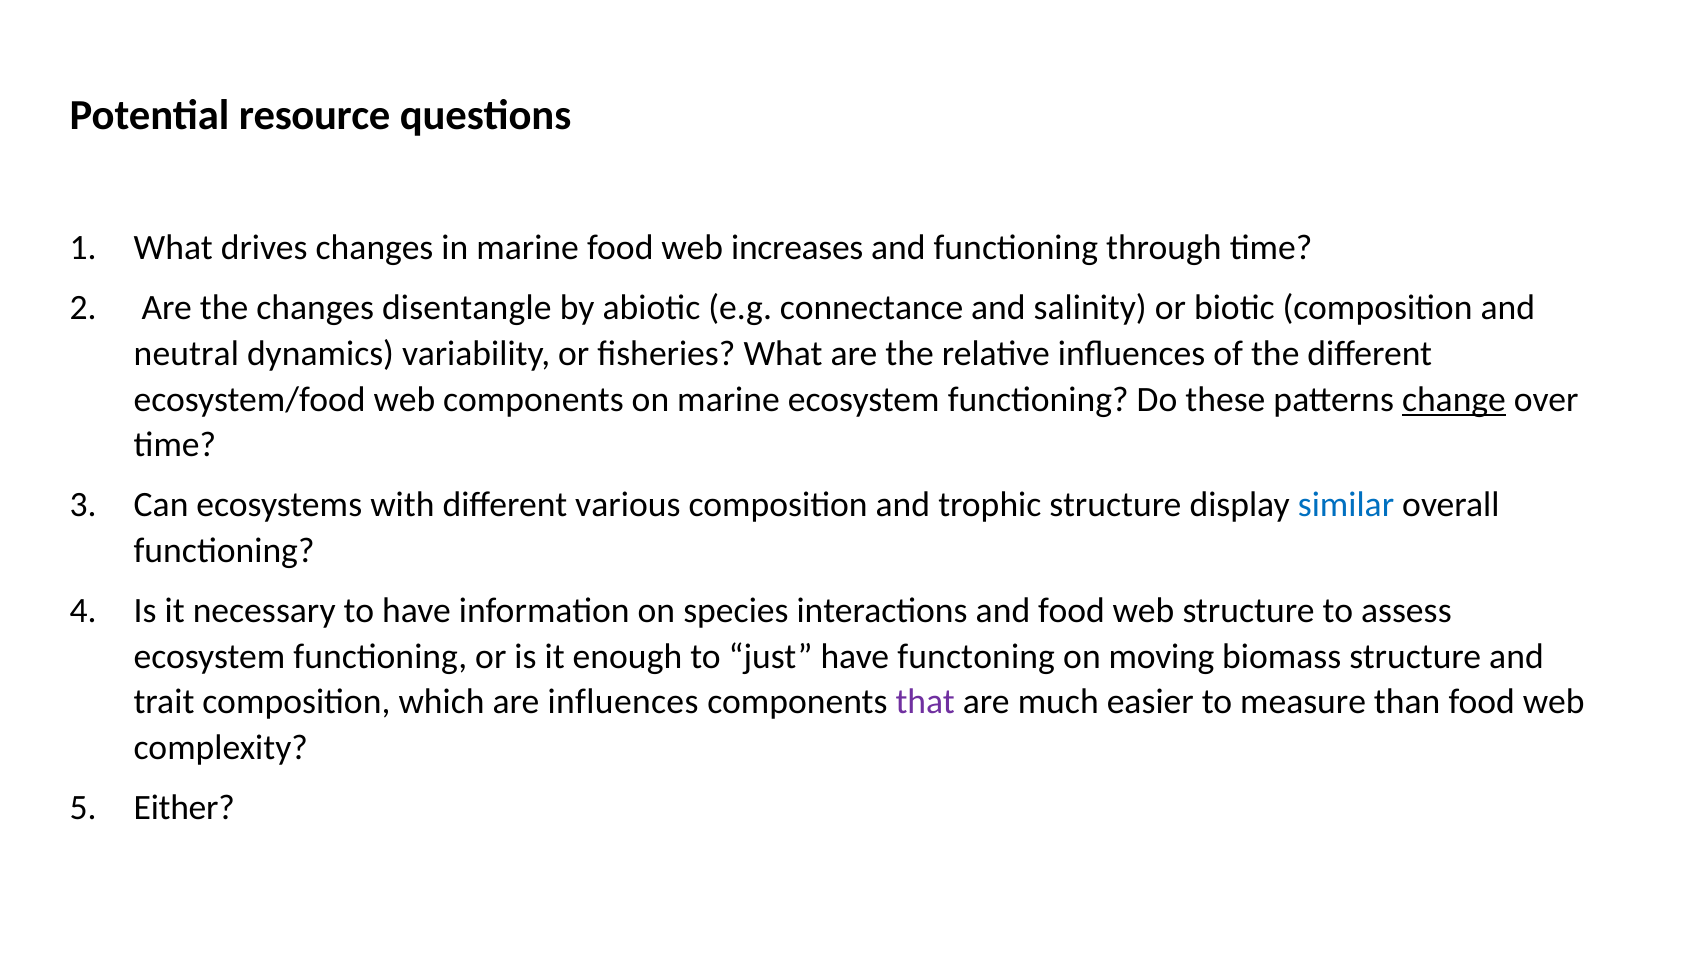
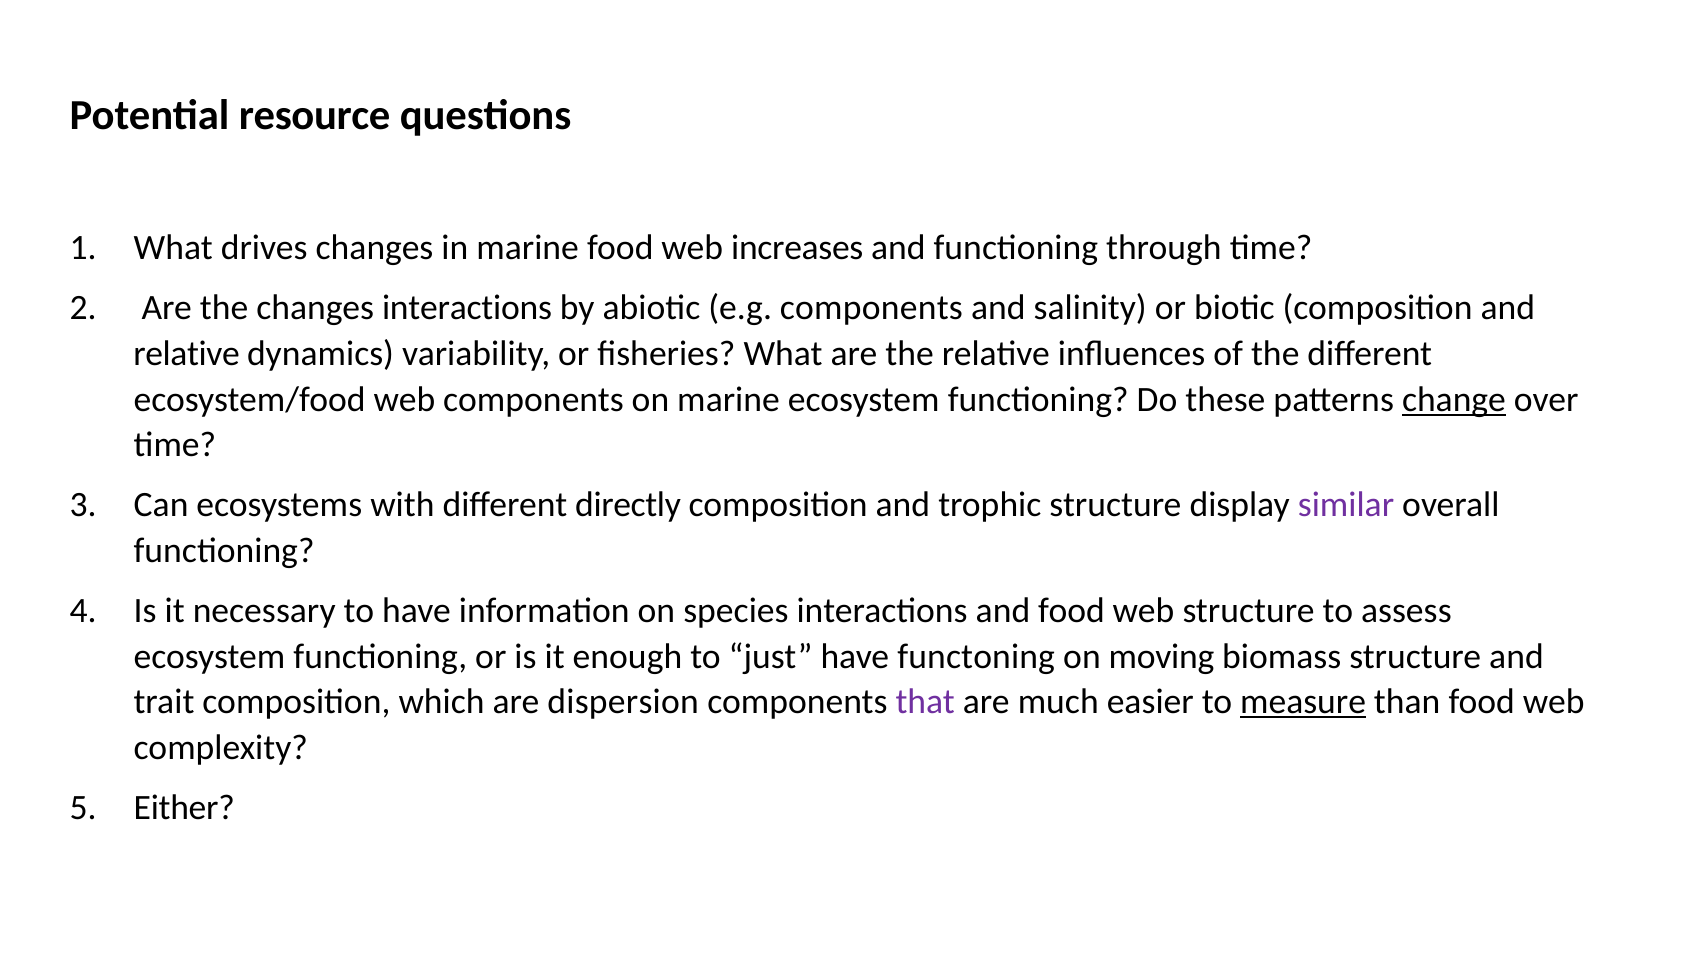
changes disentangle: disentangle -> interactions
e.g connectance: connectance -> components
neutral at (186, 354): neutral -> relative
various: various -> directly
similar colour: blue -> purple
are influences: influences -> dispersion
measure underline: none -> present
